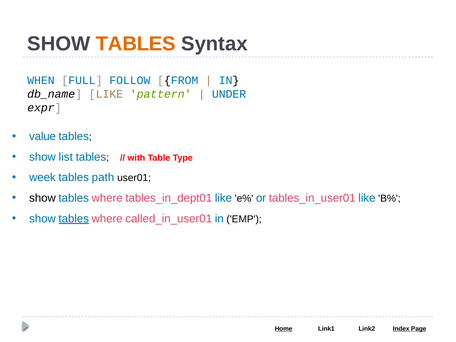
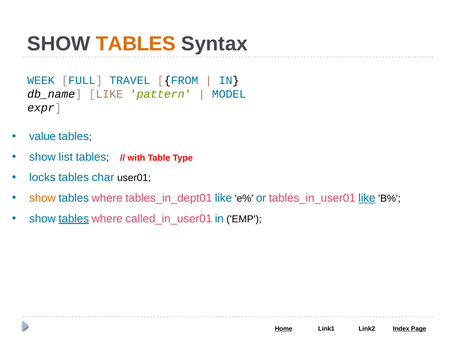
WHEN: WHEN -> WEEK
FOLLOW: FOLLOW -> TRAVEL
UNDER: UNDER -> MODEL
week: week -> locks
path: path -> char
show at (42, 198) colour: black -> orange
like at (367, 198) underline: none -> present
